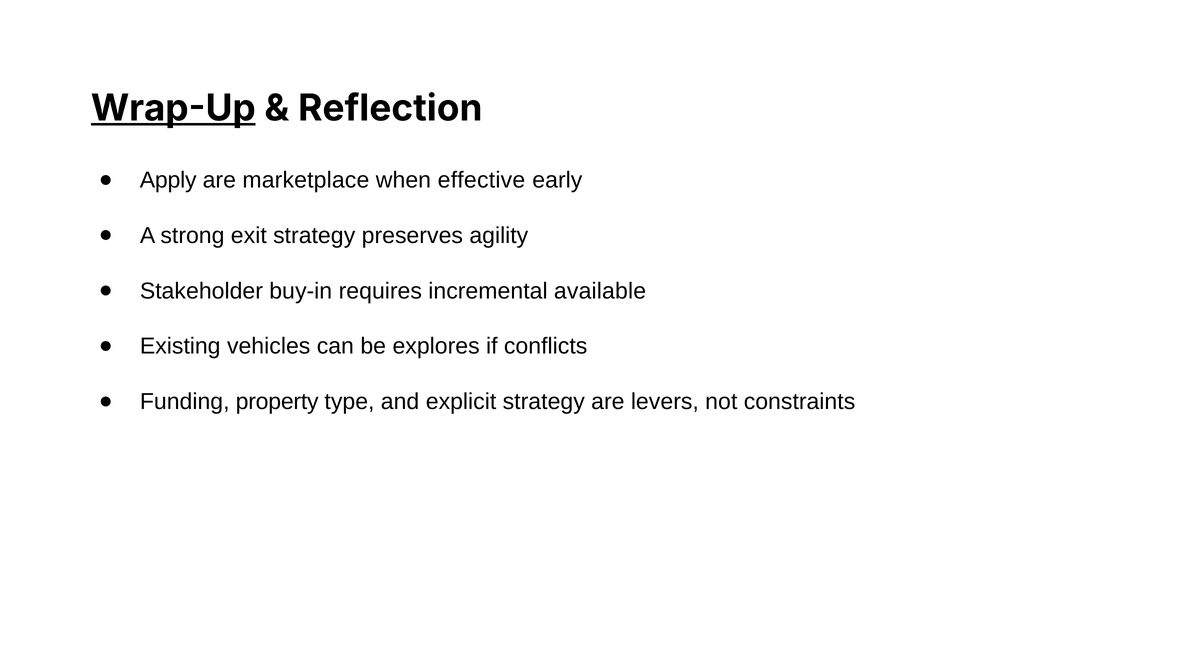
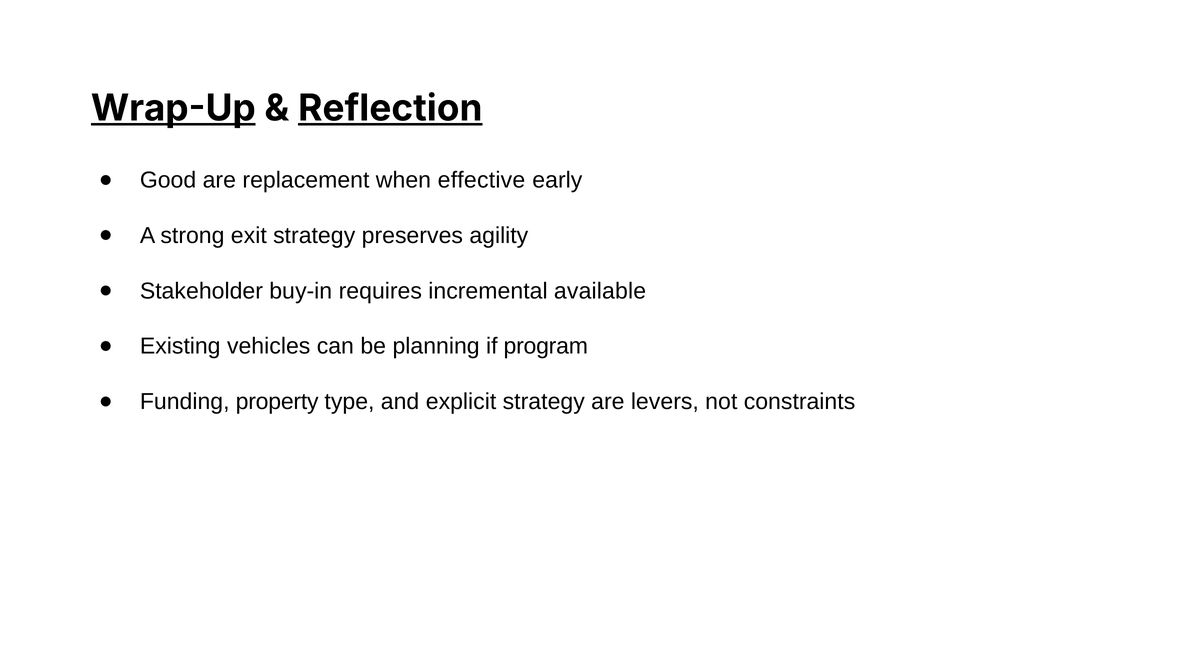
Reflection underline: none -> present
Apply: Apply -> Good
marketplace: marketplace -> replacement
explores: explores -> planning
conflicts: conflicts -> program
